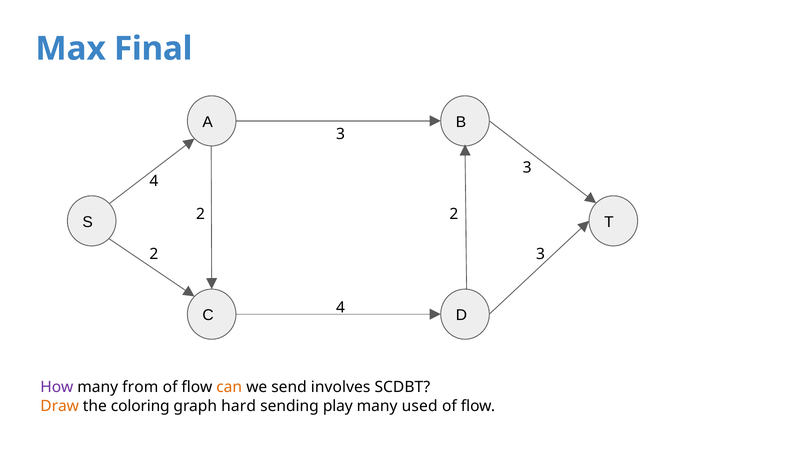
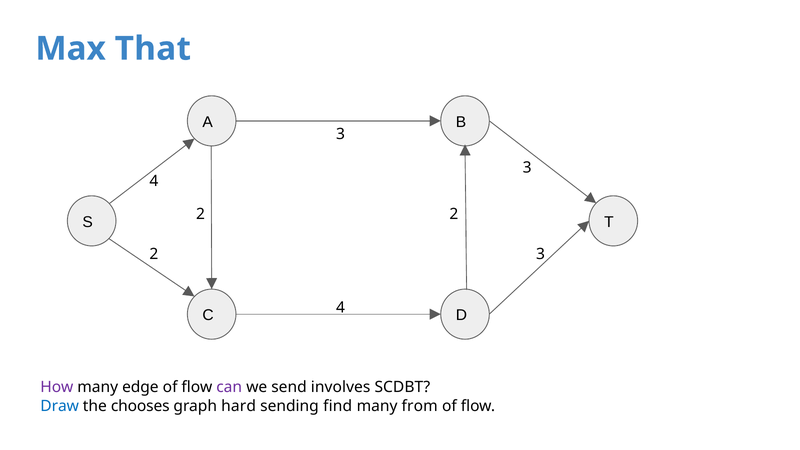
Final: Final -> That
from: from -> edge
can colour: orange -> purple
Draw colour: orange -> blue
coloring: coloring -> chooses
play: play -> find
used: used -> from
